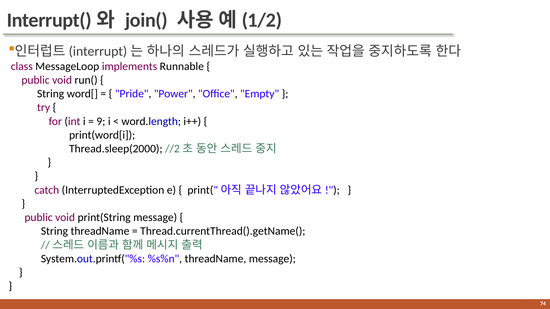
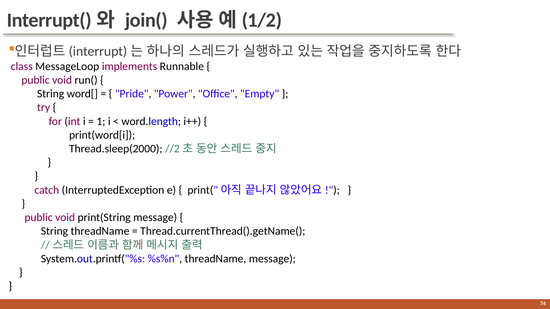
9: 9 -> 1
